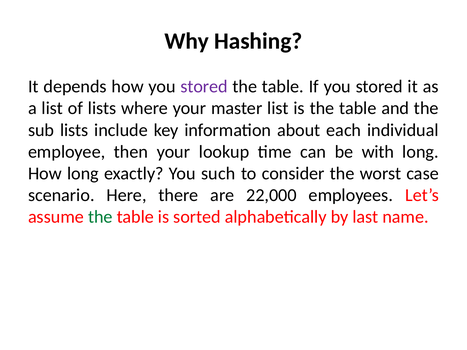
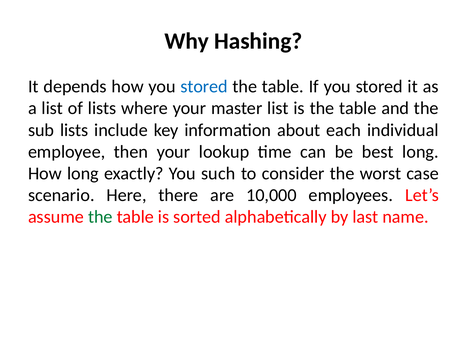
stored at (204, 87) colour: purple -> blue
with: with -> best
22,000: 22,000 -> 10,000
